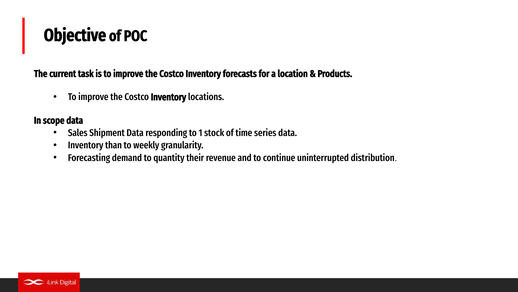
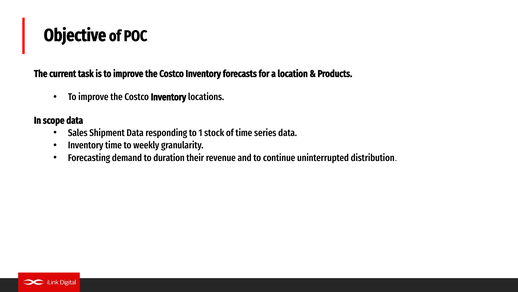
Inventory than: than -> time
quantity: quantity -> duration
